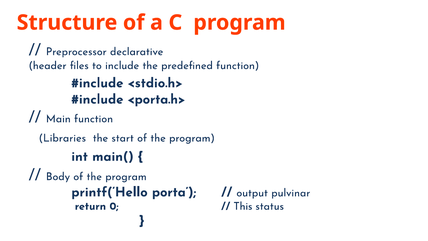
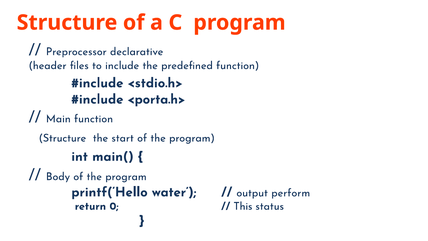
Libraries at (62, 138): Libraries -> Structure
porta: porta -> water
pulvinar: pulvinar -> perform
